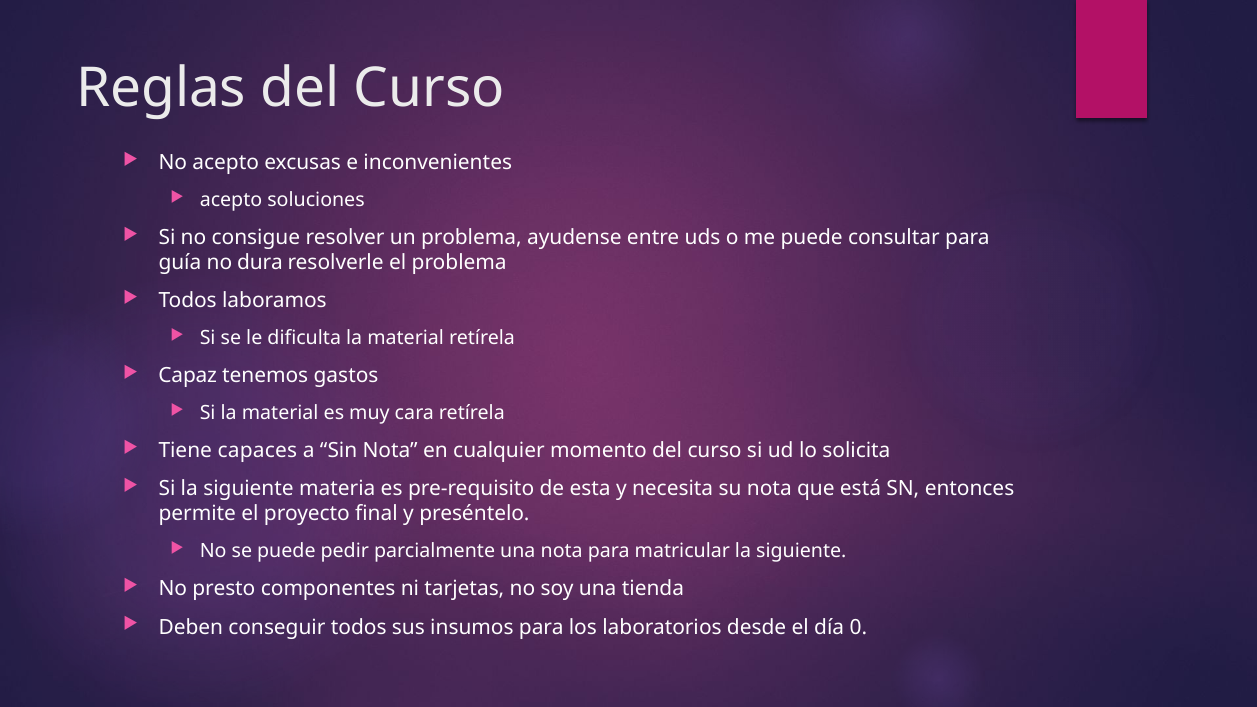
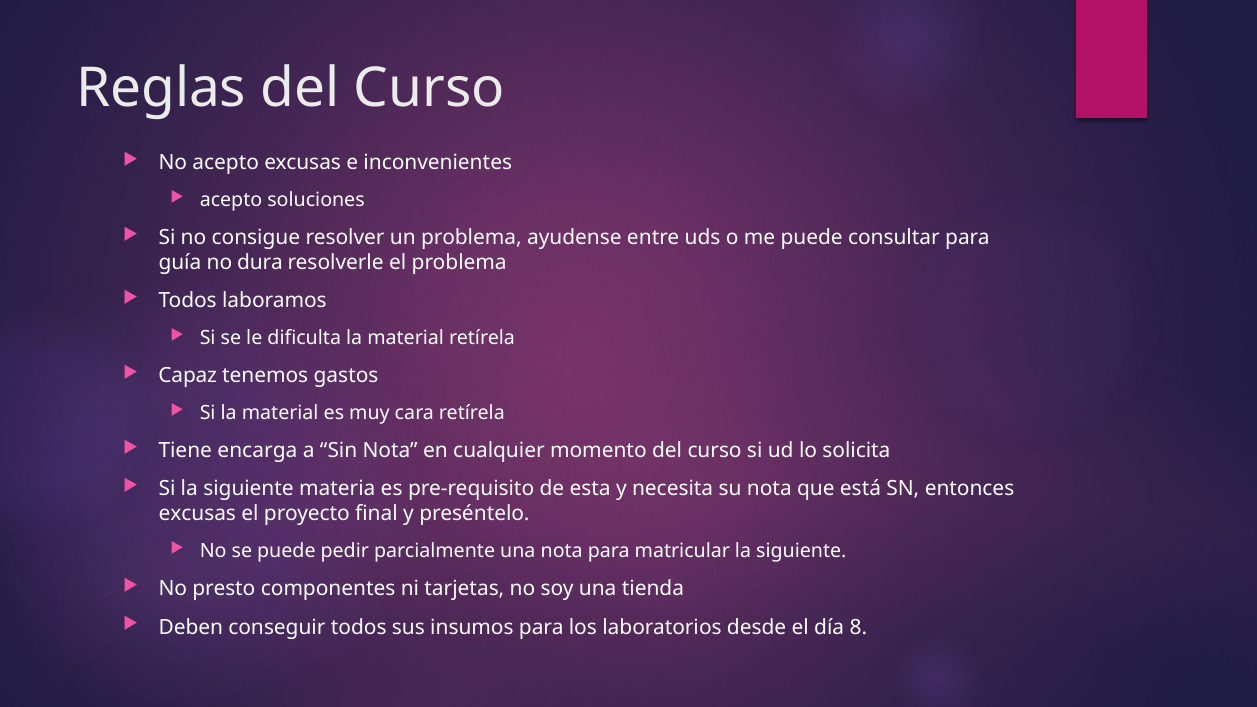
capaces: capaces -> encarga
permite at (197, 514): permite -> excusas
0: 0 -> 8
